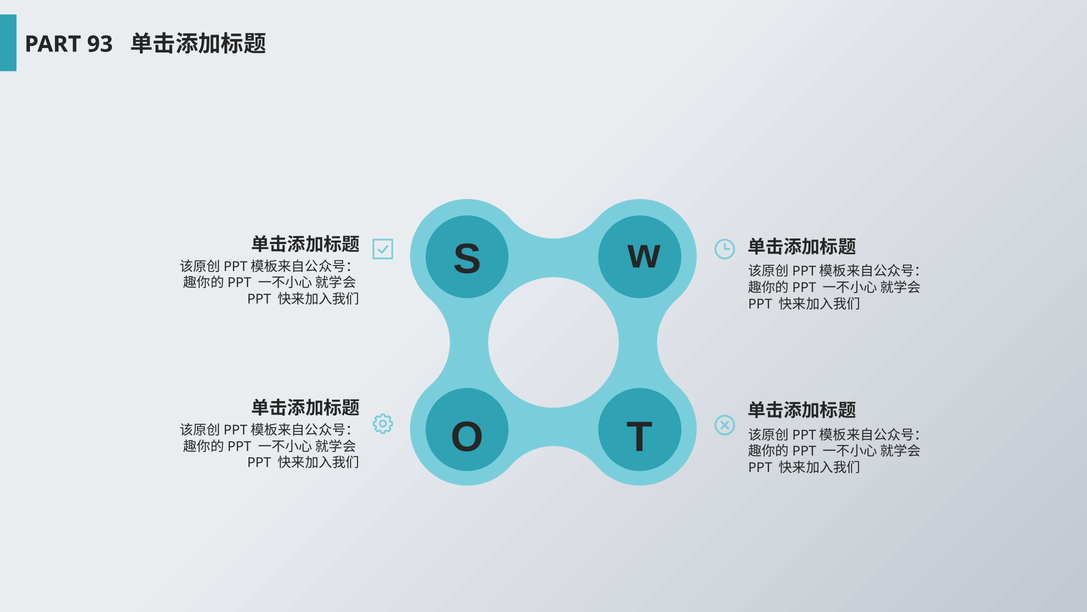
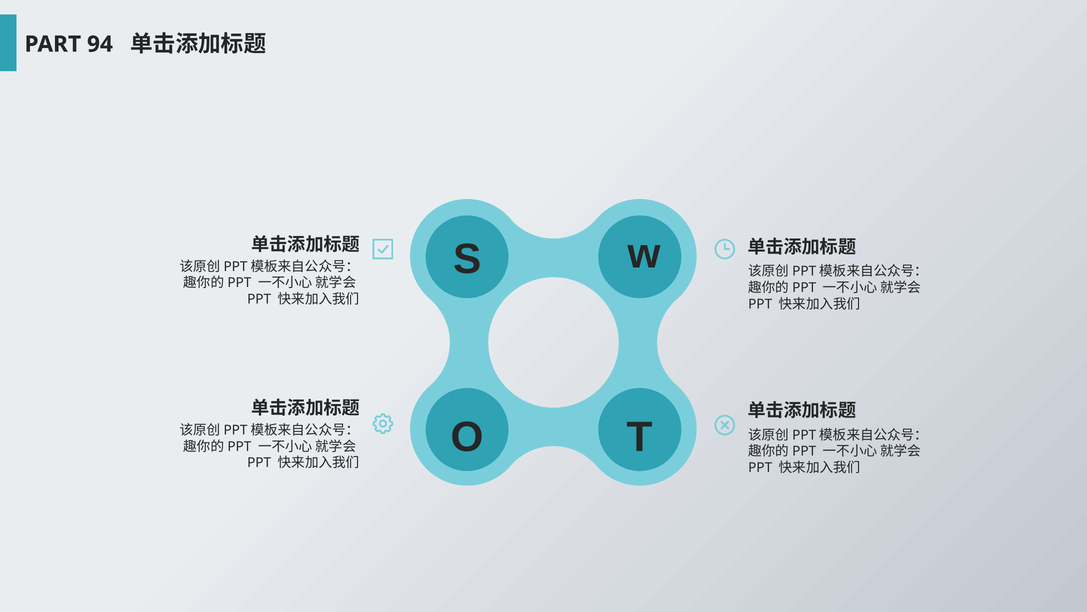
93: 93 -> 94
